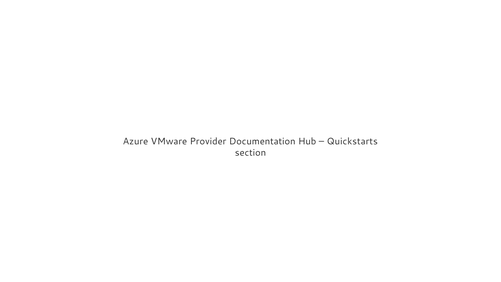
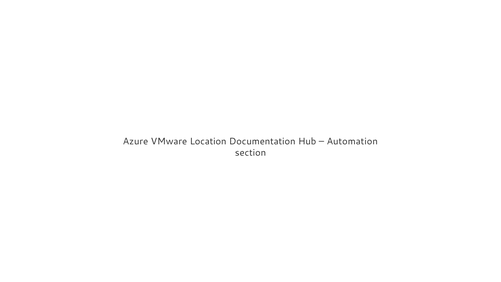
Provider: Provider -> Location
Quickstarts: Quickstarts -> Automation
